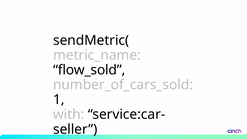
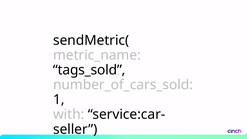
flow_sold: flow_sold -> tags_sold
